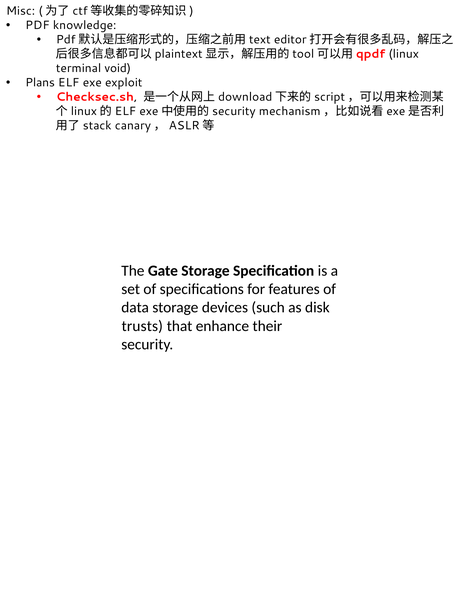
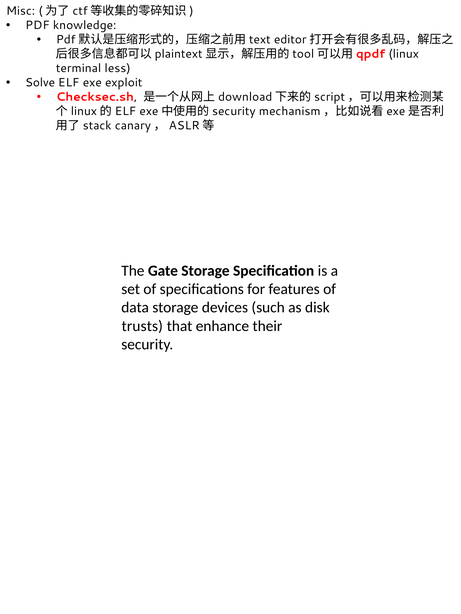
void: void -> less
Plans: Plans -> Solve
